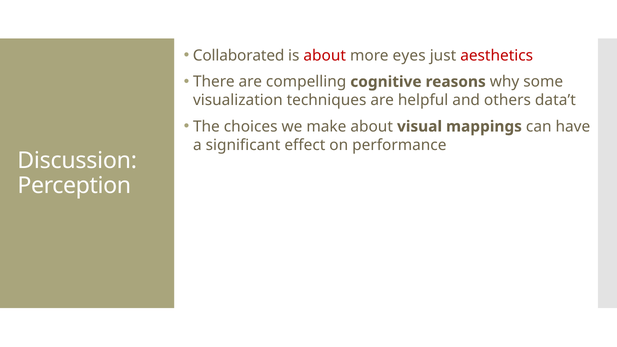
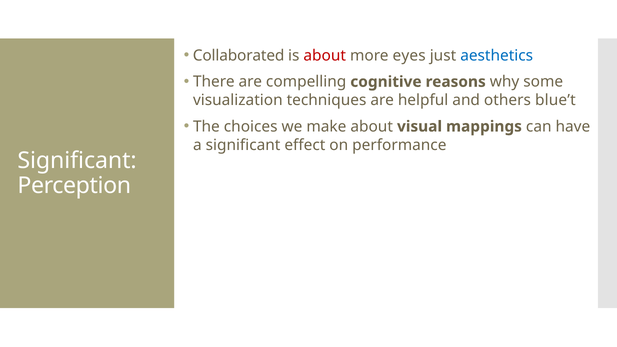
aesthetics colour: red -> blue
data’t: data’t -> blue’t
Discussion at (77, 161): Discussion -> Significant
